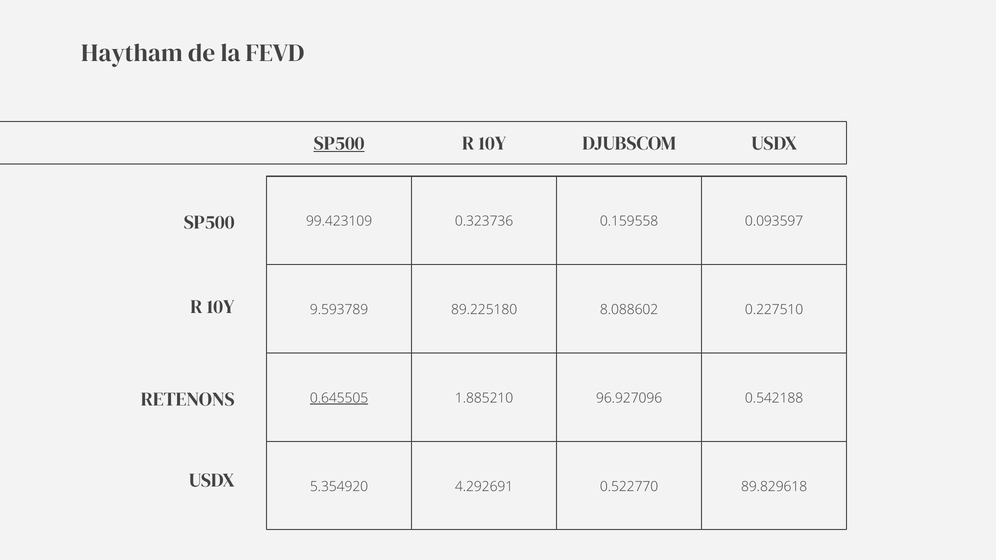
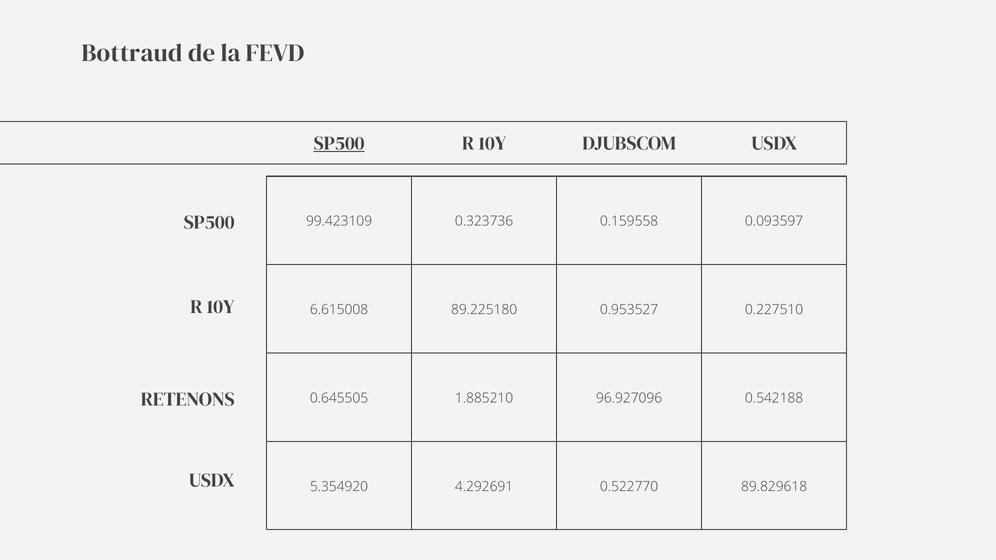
Haytham: Haytham -> Bottraud
9.593789: 9.593789 -> 6.615008
8.088602: 8.088602 -> 0.953527
0.645505 underline: present -> none
